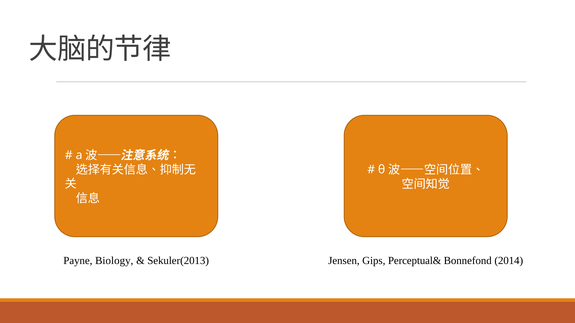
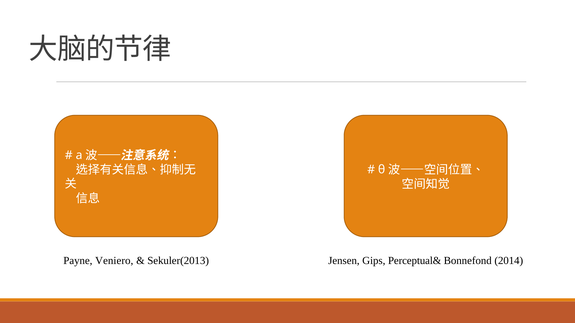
Biology: Biology -> Veniero
